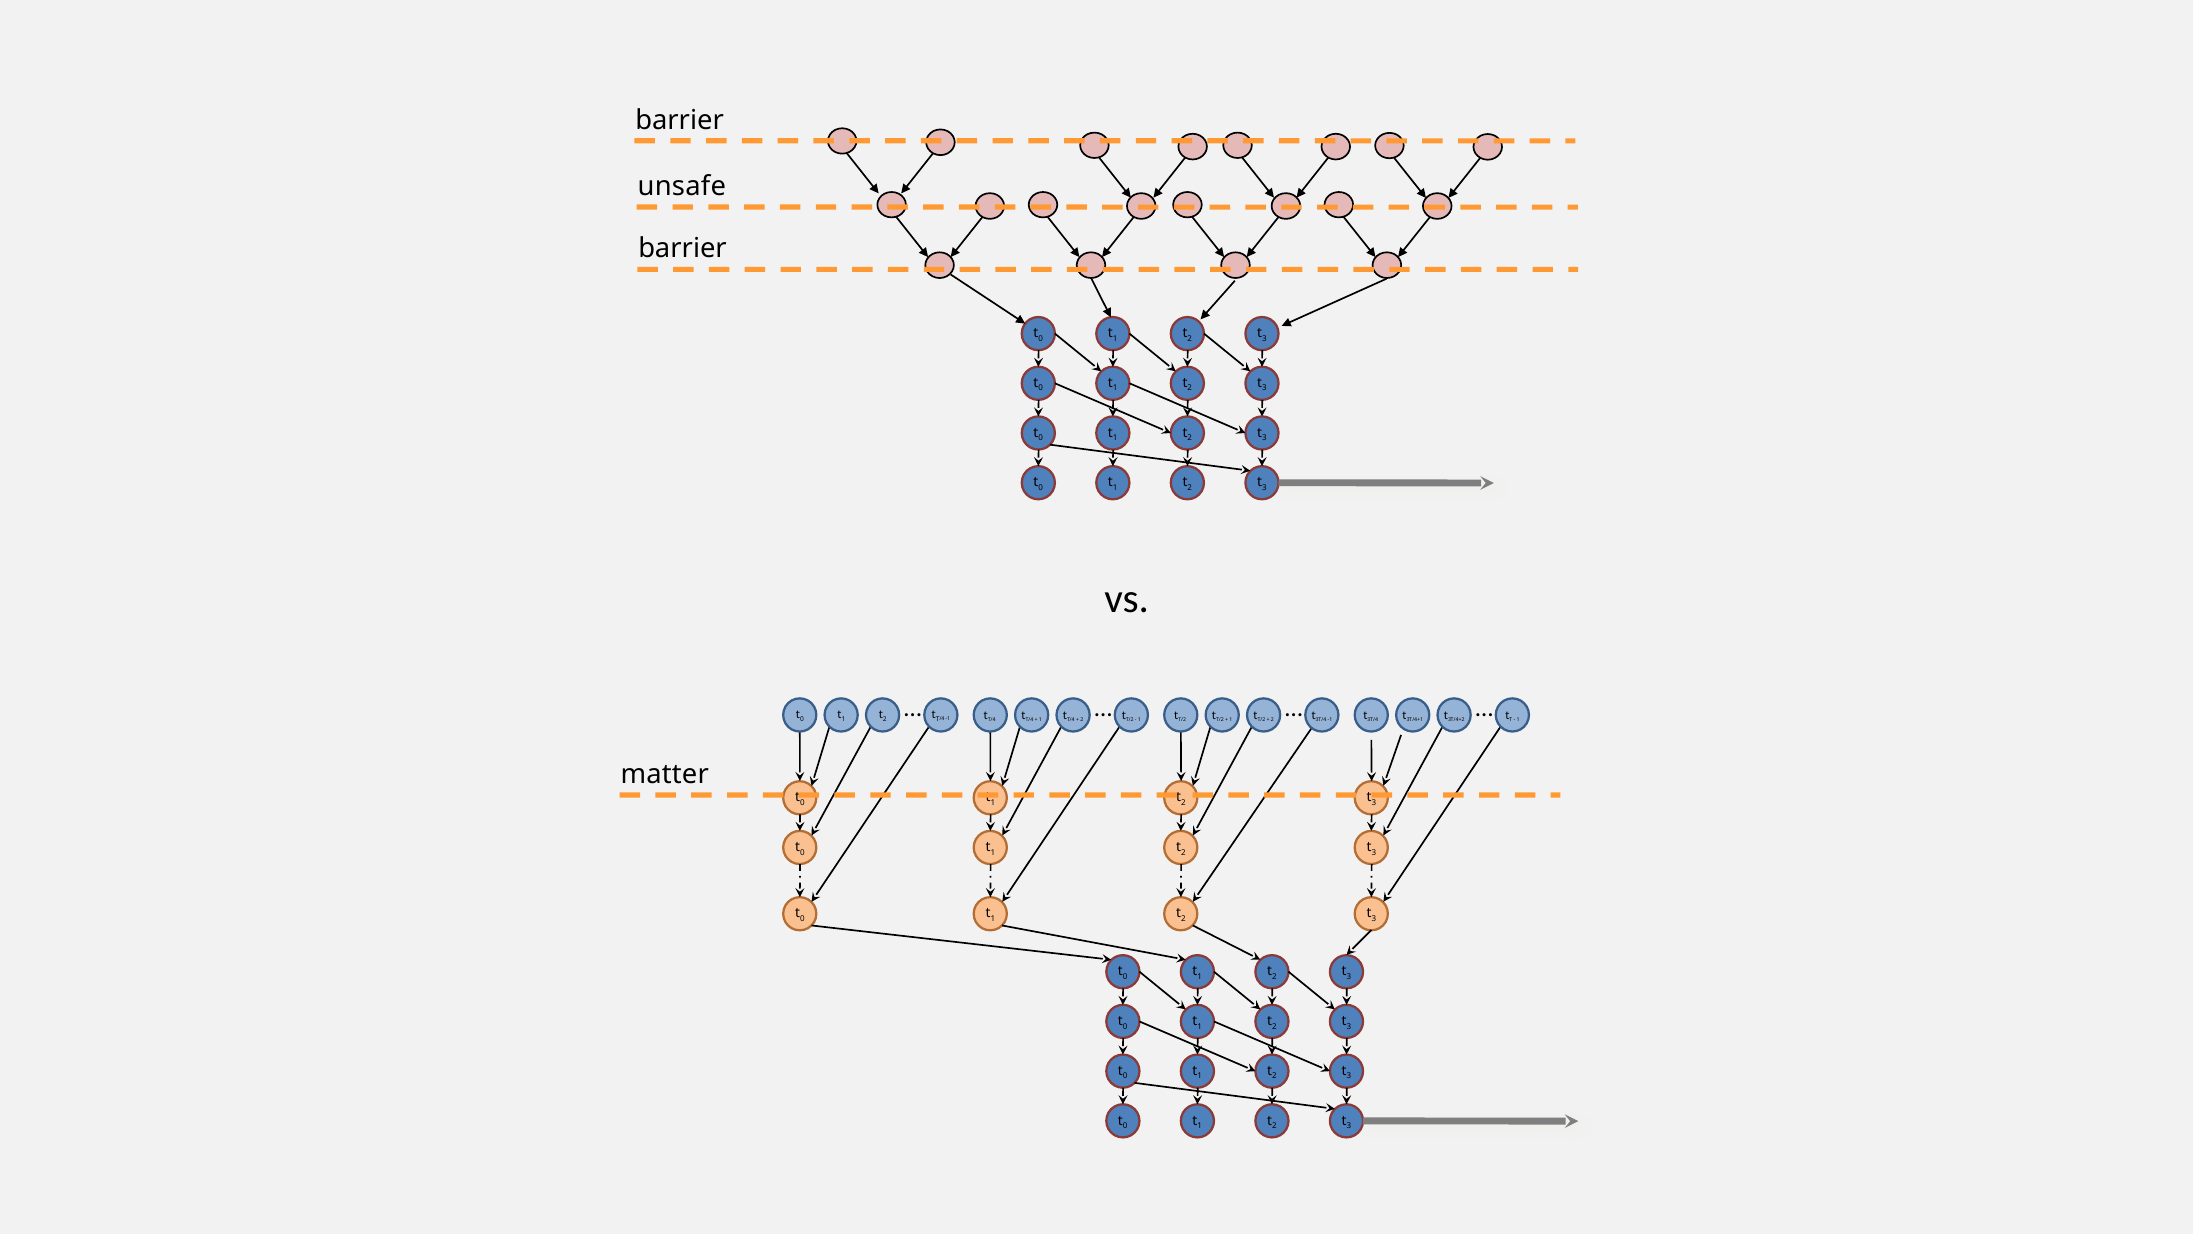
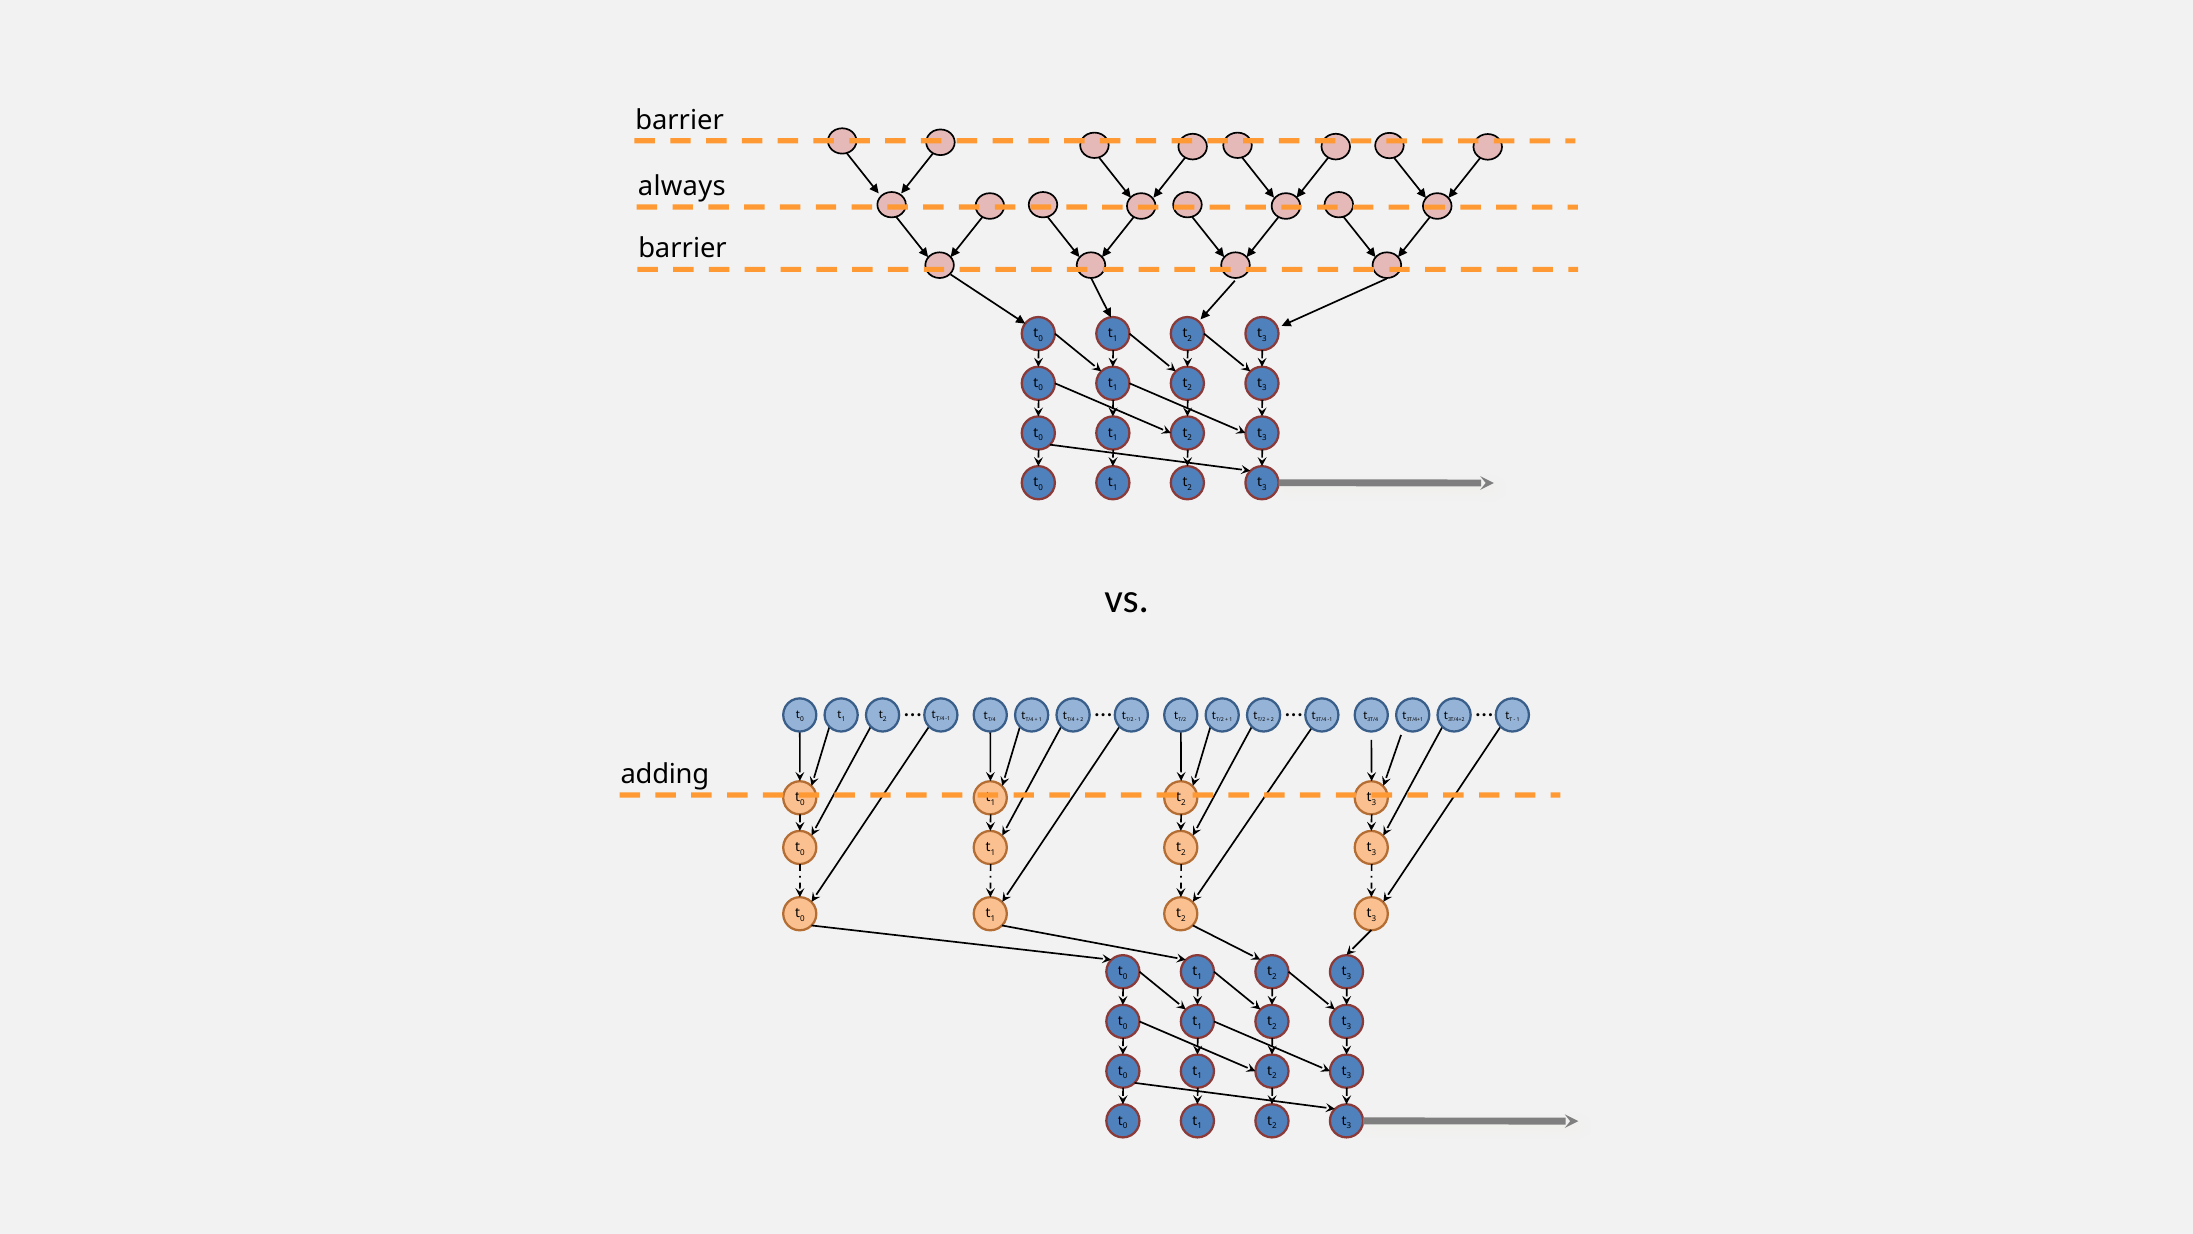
unsafe: unsafe -> always
matter: matter -> adding
